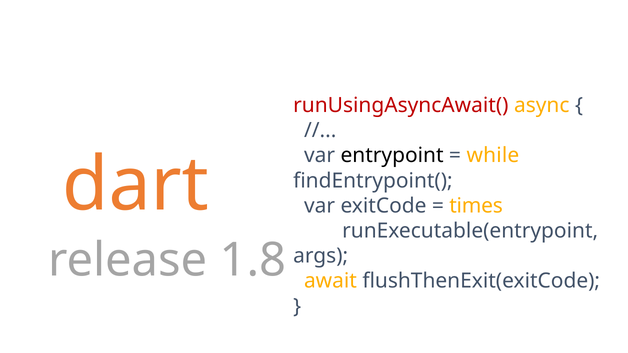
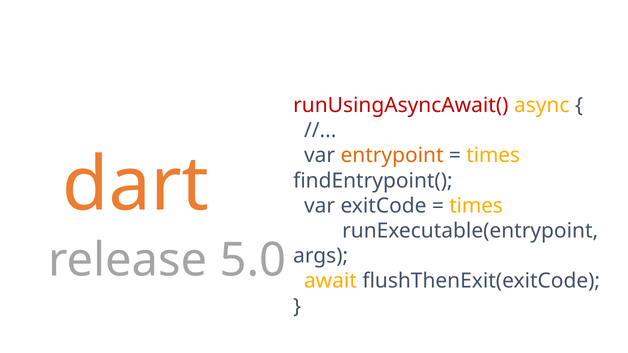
entrypoint colour: black -> orange
while at (493, 156): while -> times
1.8: 1.8 -> 5.0
